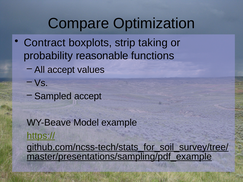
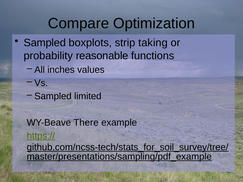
Contract at (45, 43): Contract -> Sampled
All accept: accept -> inches
Sampled accept: accept -> limited
Model: Model -> There
